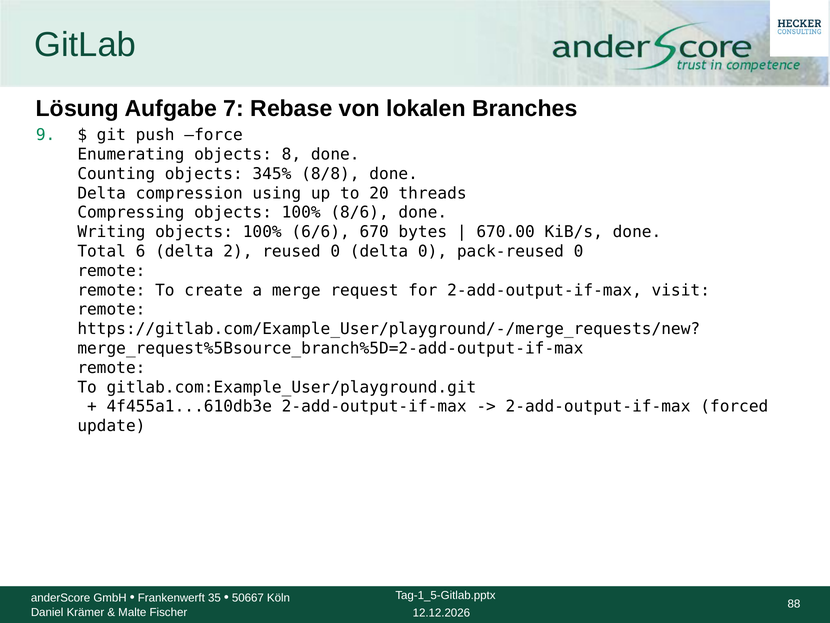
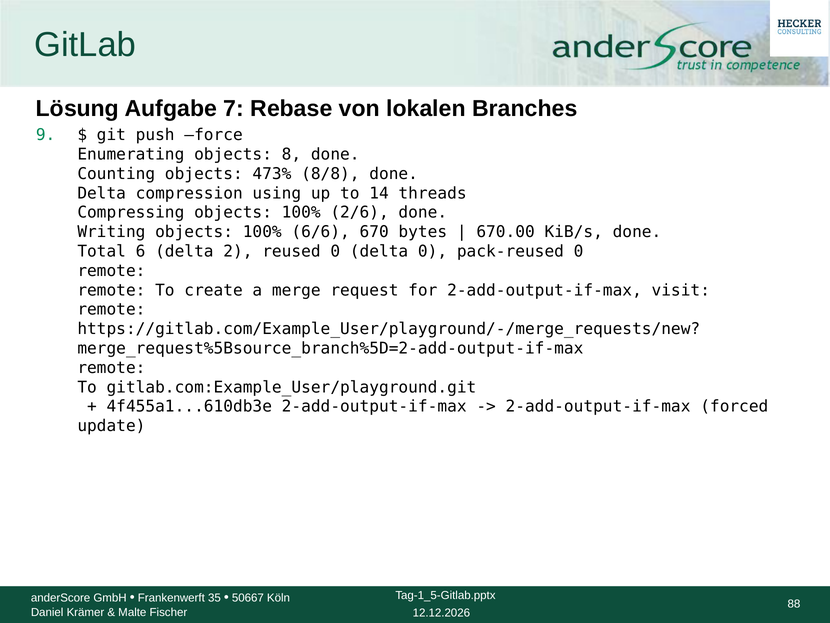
345%: 345% -> 473%
20: 20 -> 14
8/6: 8/6 -> 2/6
